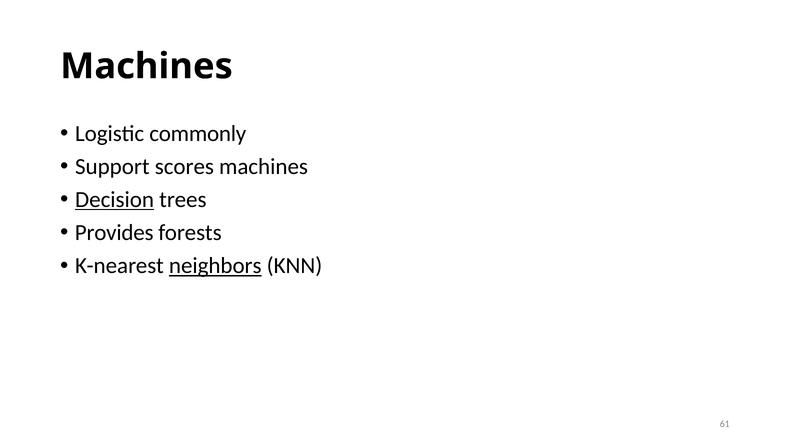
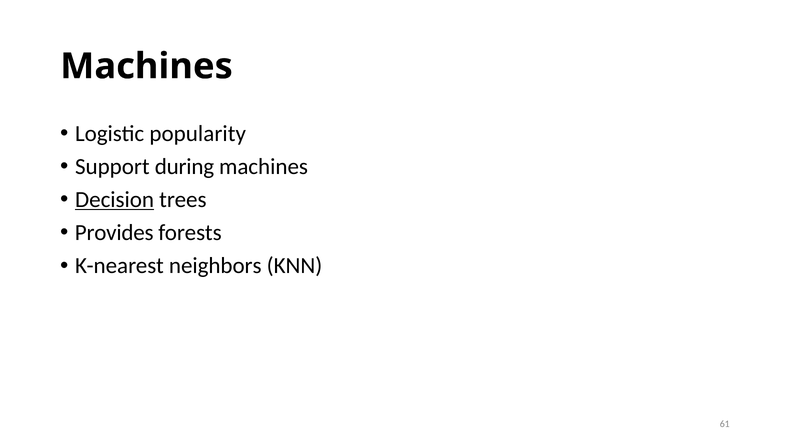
commonly: commonly -> popularity
scores: scores -> during
neighbors underline: present -> none
